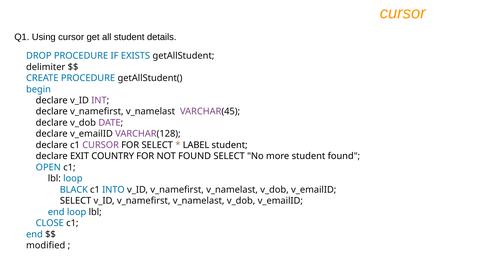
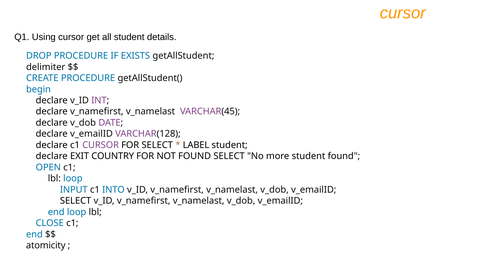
BLACK: BLACK -> INPUT
modified: modified -> atomicity
